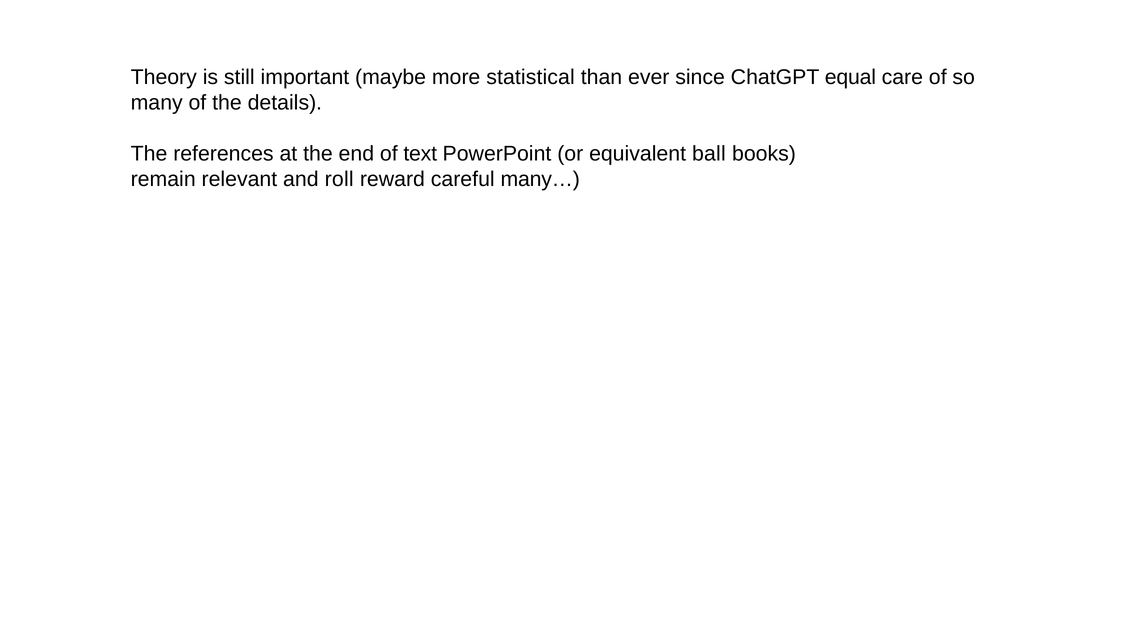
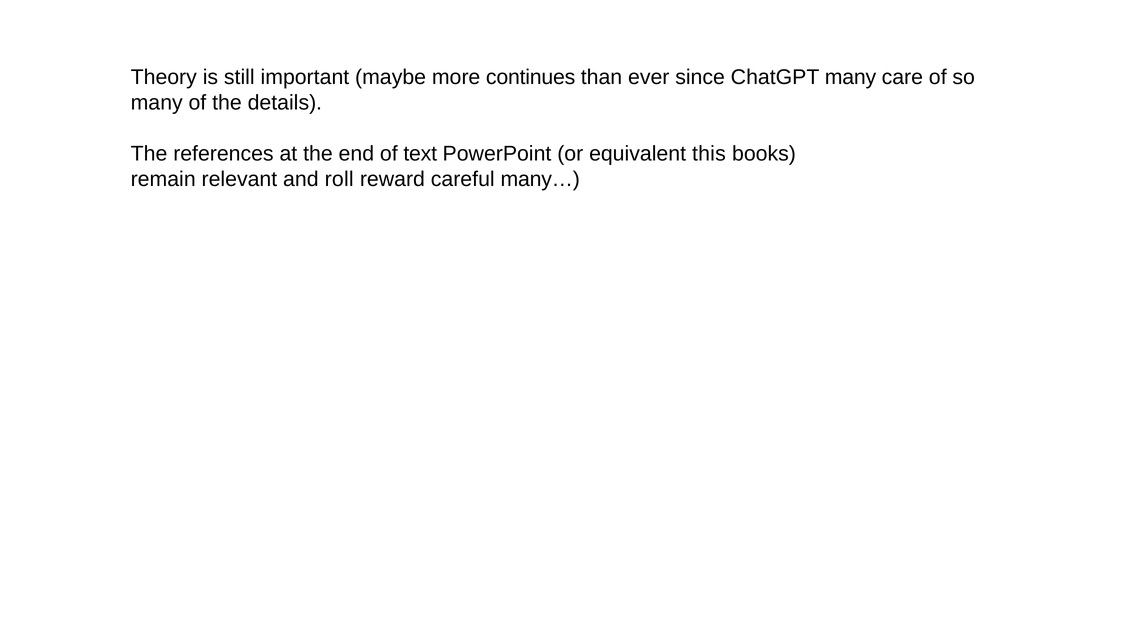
statistical: statistical -> continues
ChatGPT equal: equal -> many
ball: ball -> this
